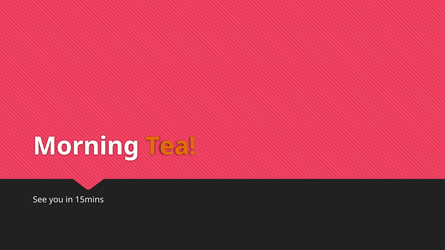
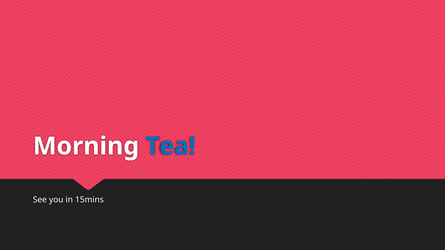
Tea colour: orange -> blue
